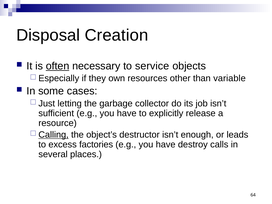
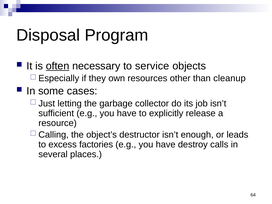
Creation: Creation -> Program
variable: variable -> cleanup
Calling underline: present -> none
